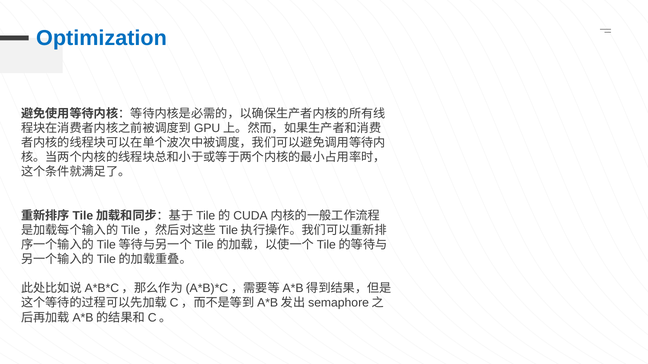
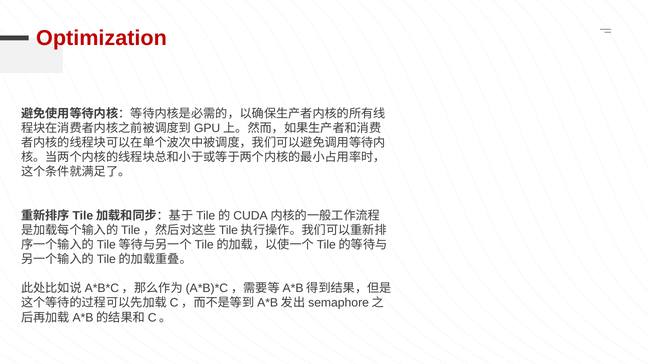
Optimization colour: blue -> red
